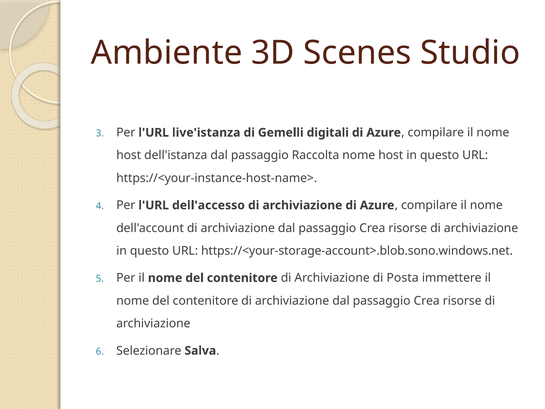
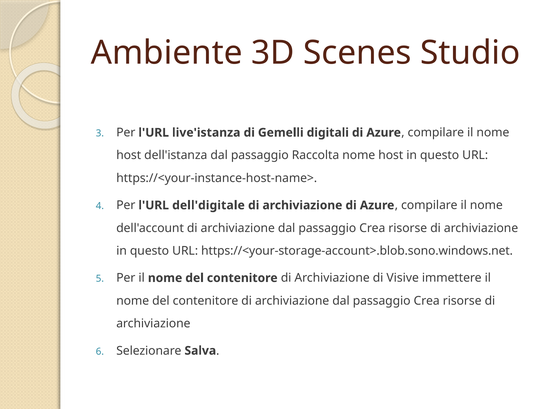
dell'accesso: dell'accesso -> dell'digitale
Posta: Posta -> Visive
